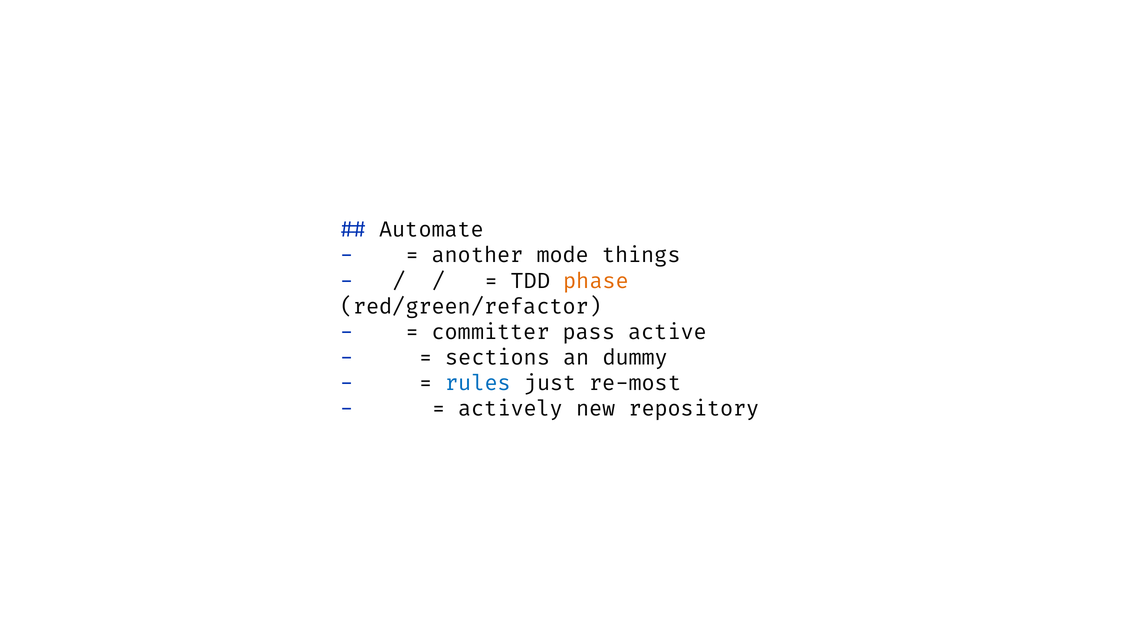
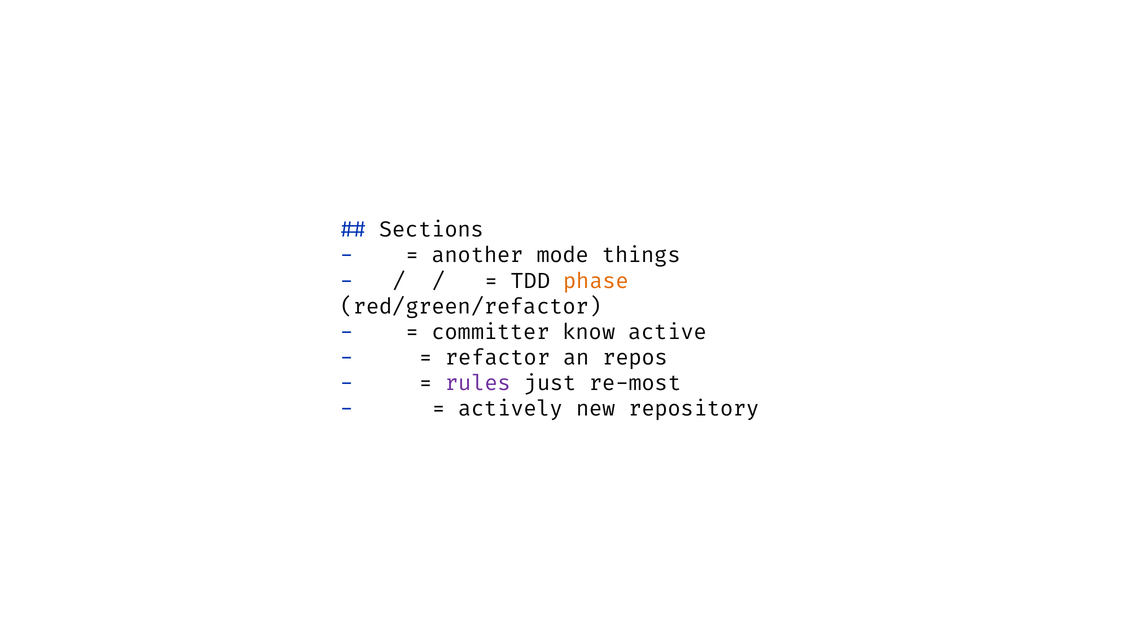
Automate: Automate -> Sections
pass: pass -> know
sections: sections -> refactor
dummy: dummy -> repos
rules colour: blue -> purple
